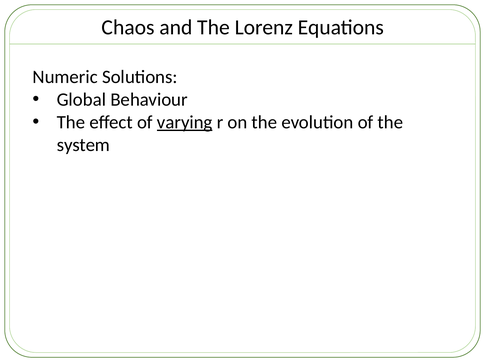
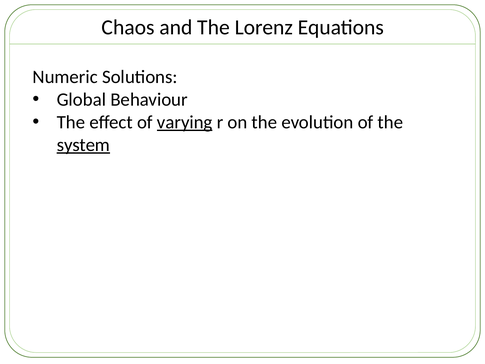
system underline: none -> present
